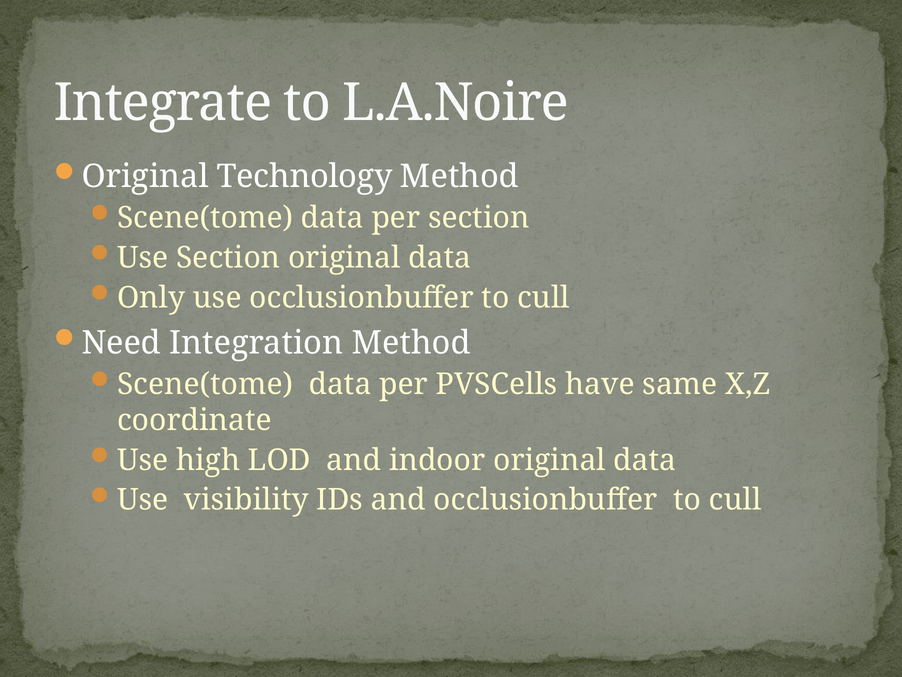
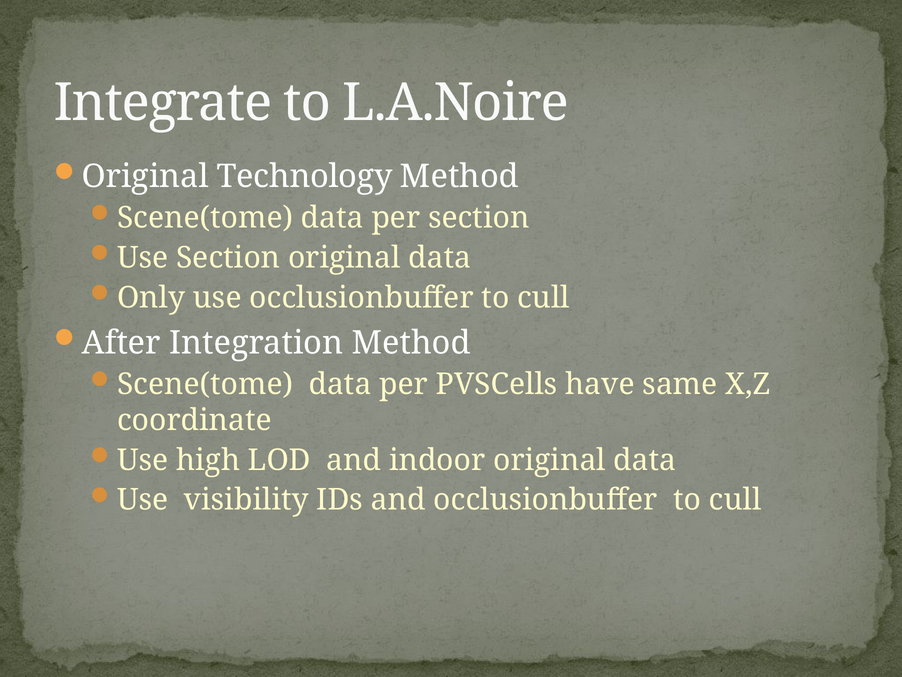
Need: Need -> After
